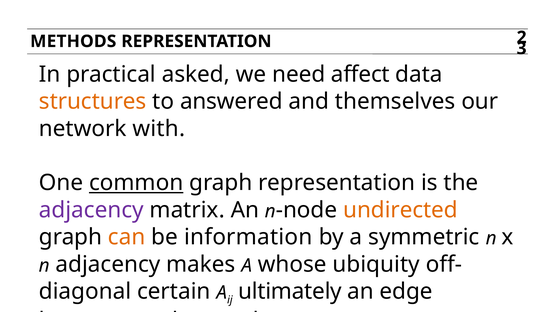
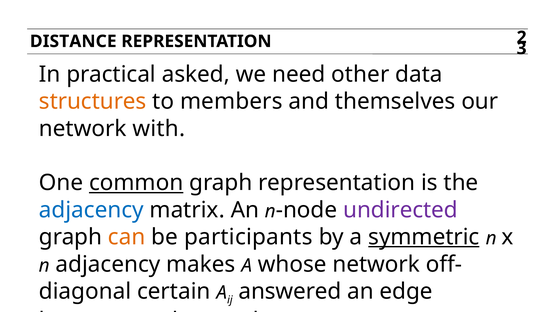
METHODS: METHODS -> DISTANCE
affect: affect -> other
answered: answered -> members
adjacency at (91, 210) colour: purple -> blue
undirected colour: orange -> purple
information: information -> participants
symmetric underline: none -> present
whose ubiquity: ubiquity -> network
ultimately: ultimately -> answered
